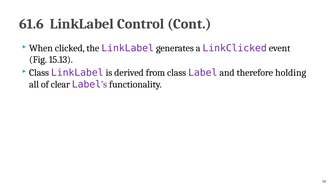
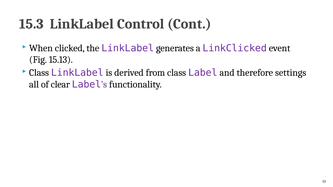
61.6: 61.6 -> 15.3
holding: holding -> settings
